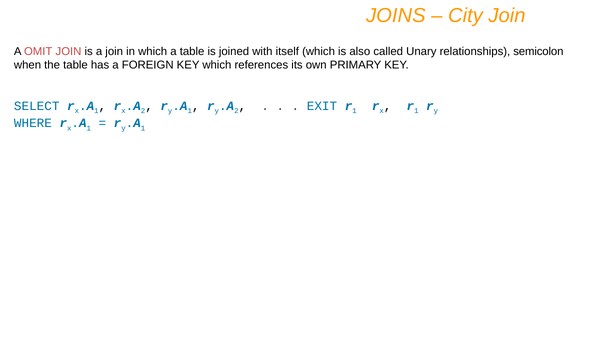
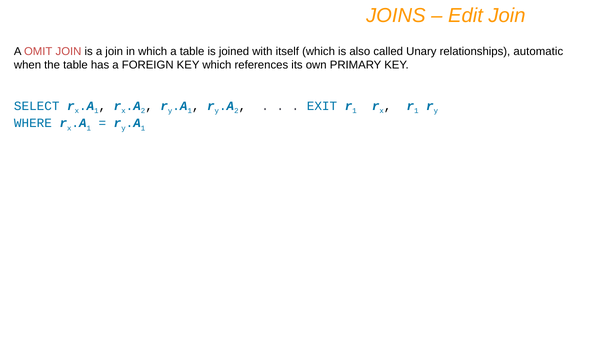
City: City -> Edit
semicolon: semicolon -> automatic
